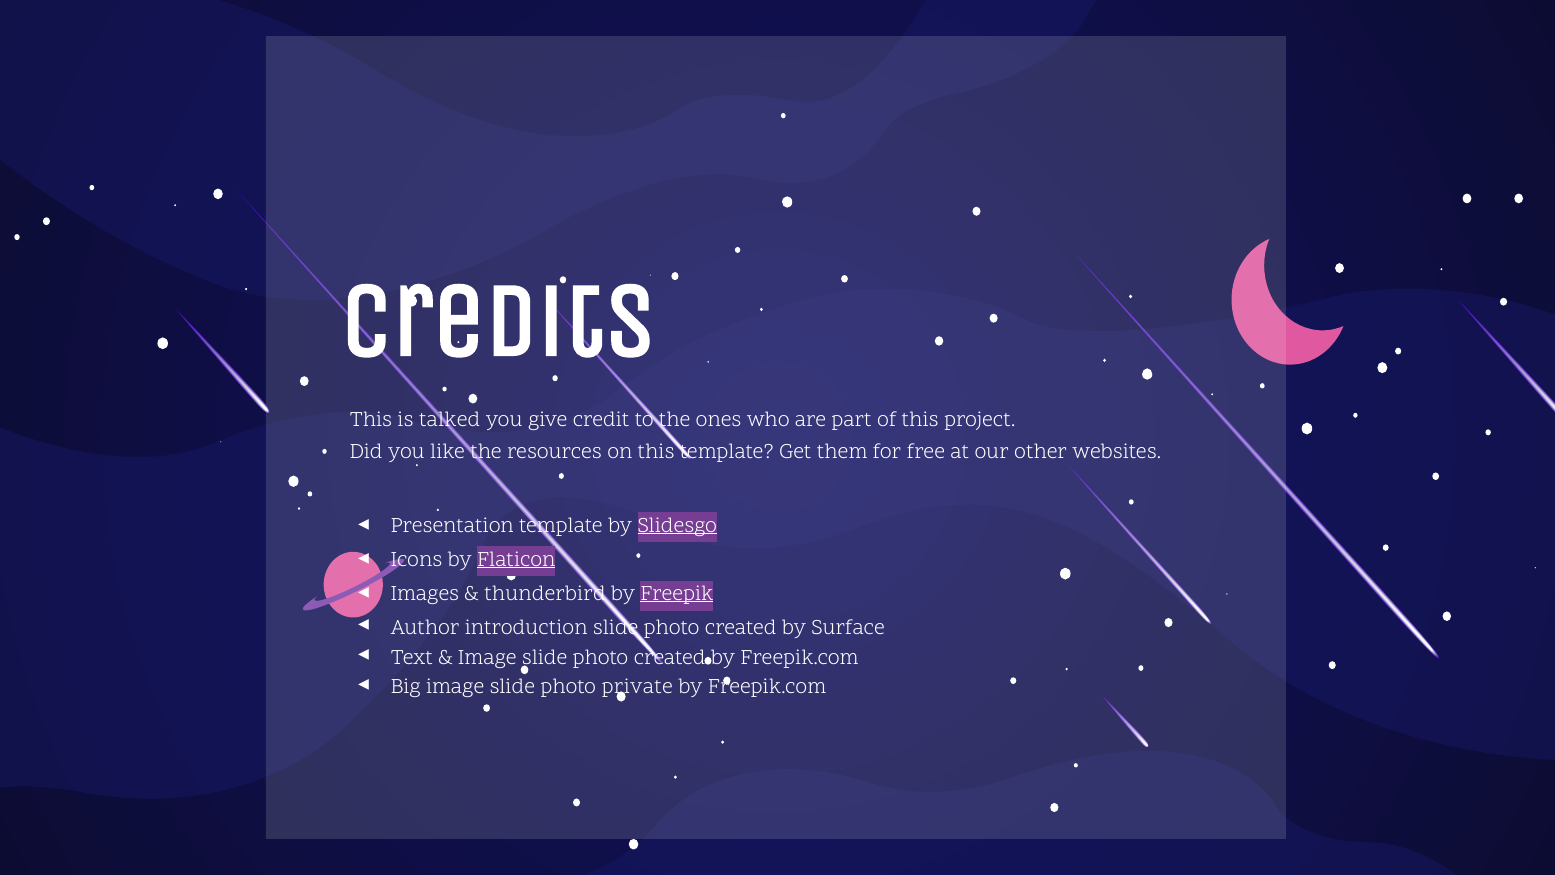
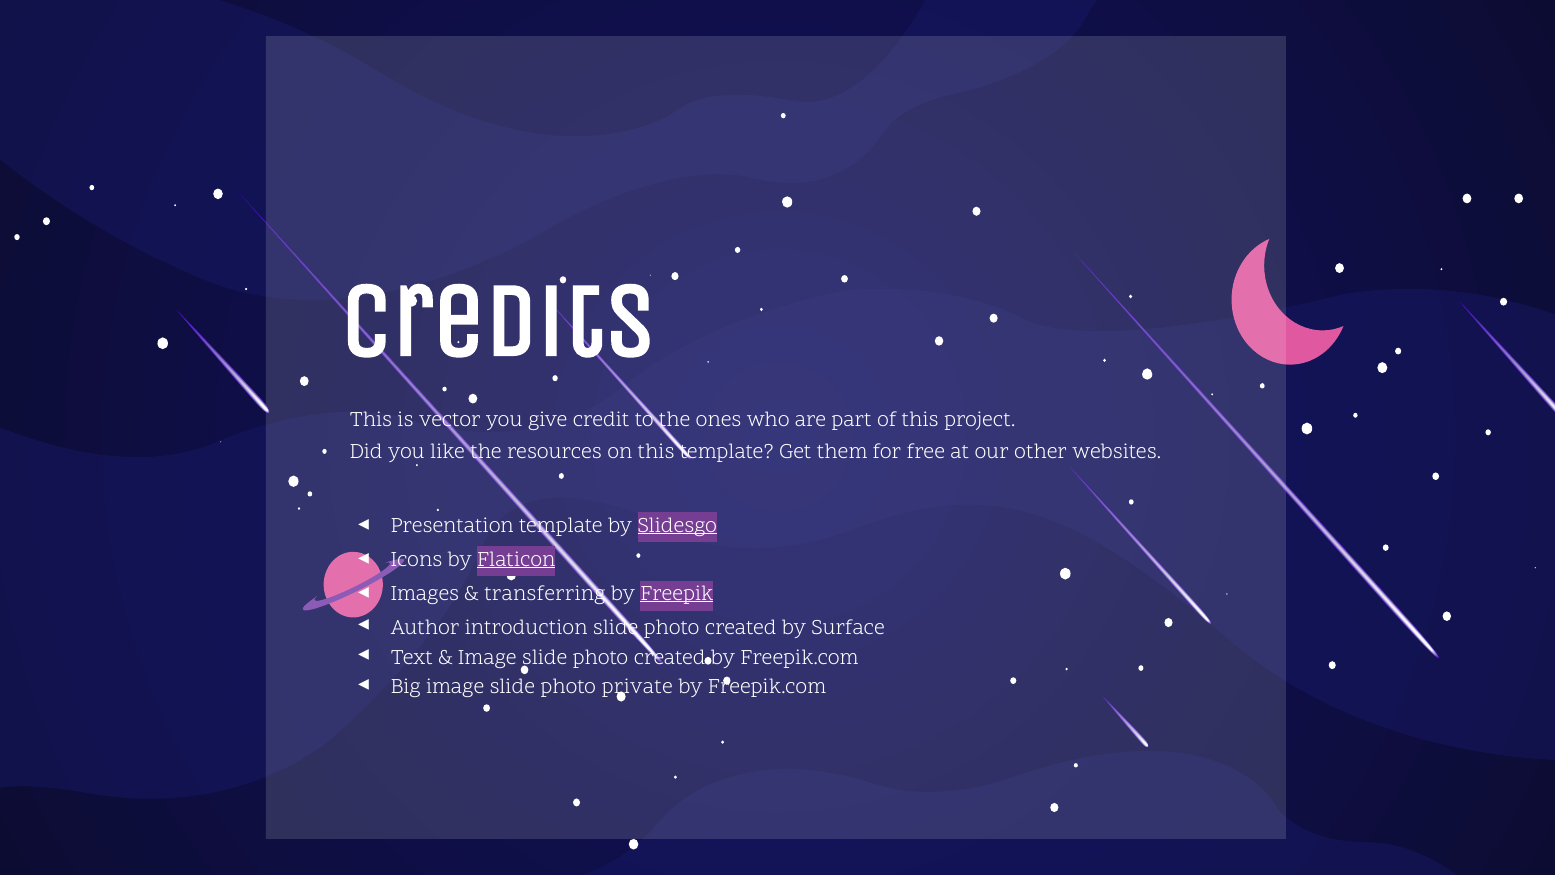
talked: talked -> vector
thunderbird: thunderbird -> transferring
